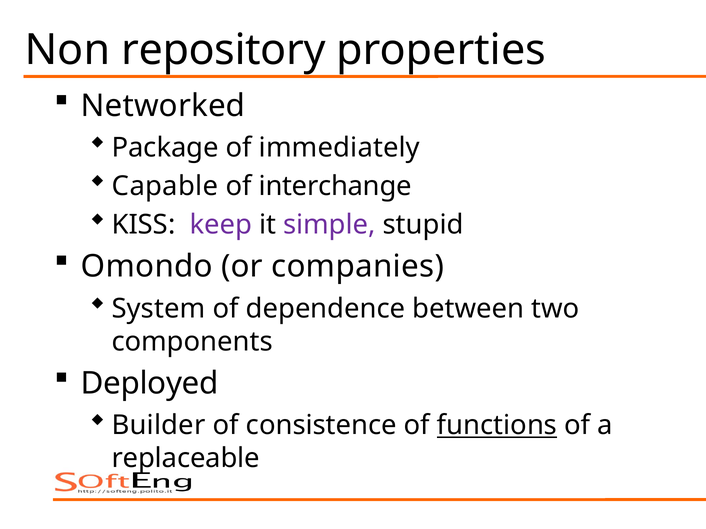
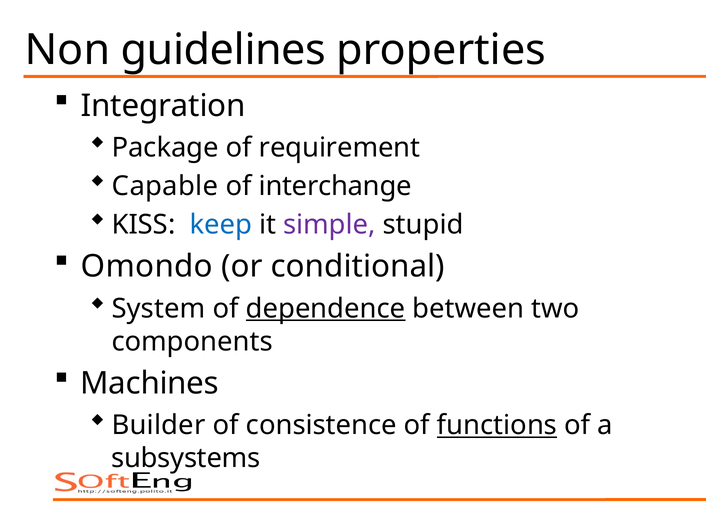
repository: repository -> guidelines
Networked: Networked -> Integration
immediately: immediately -> requirement
keep colour: purple -> blue
companies: companies -> conditional
dependence underline: none -> present
Deployed: Deployed -> Machines
replaceable: replaceable -> subsystems
